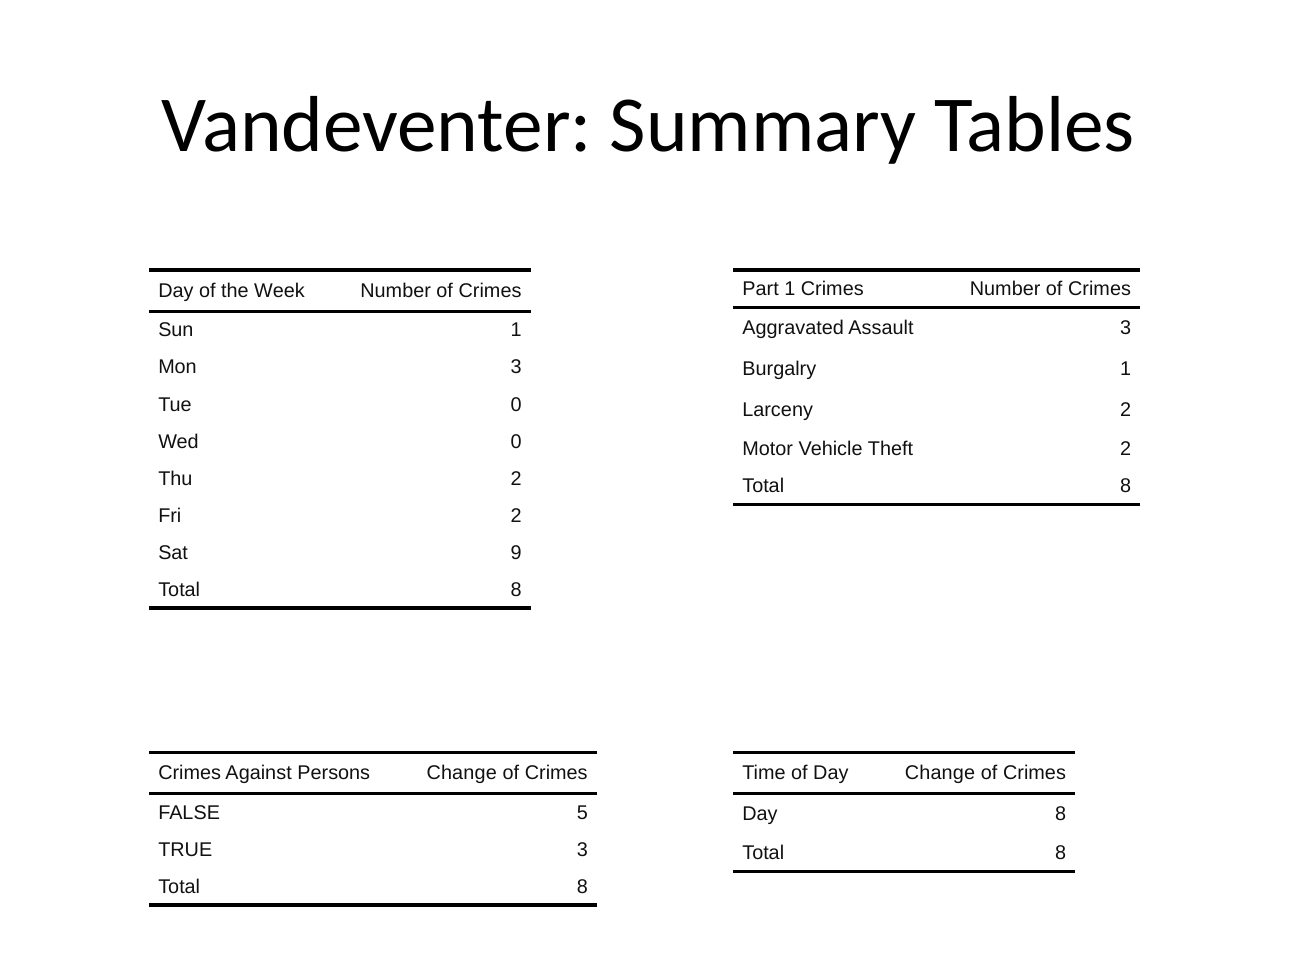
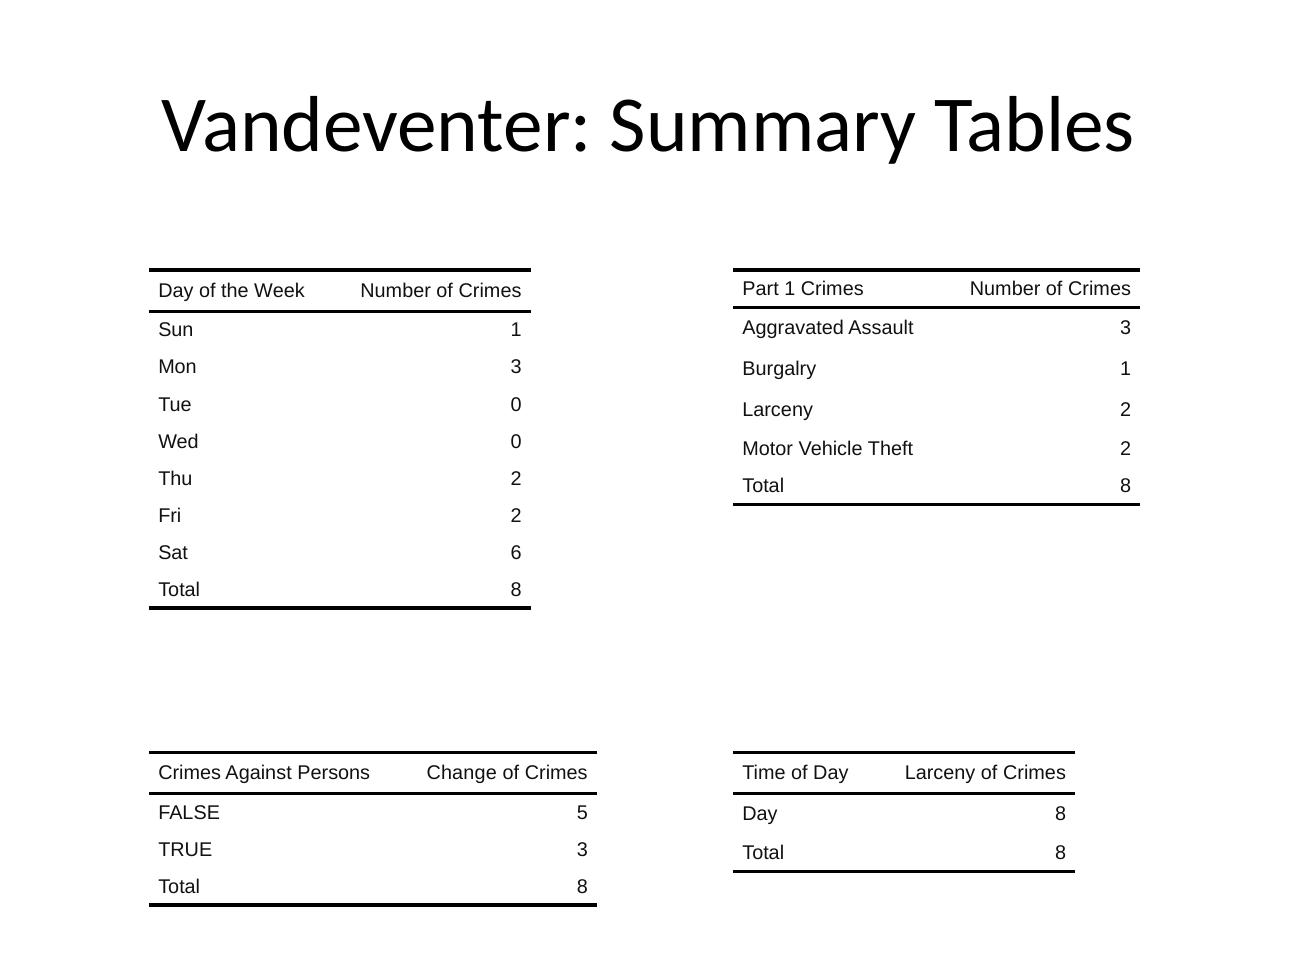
9: 9 -> 6
Day Change: Change -> Larceny
